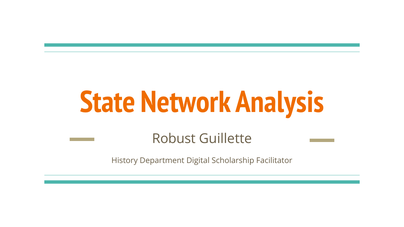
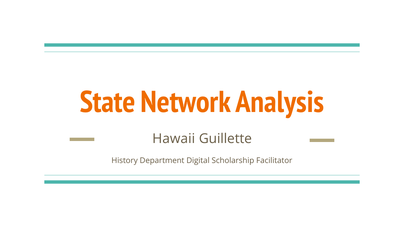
Robust: Robust -> Hawaii
